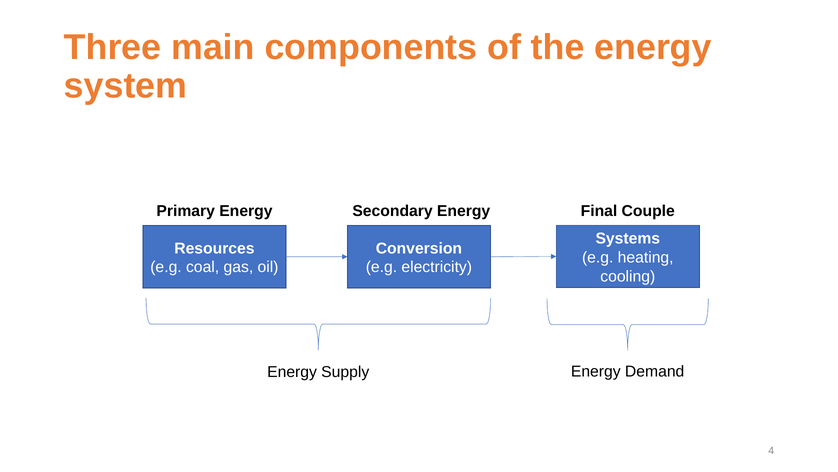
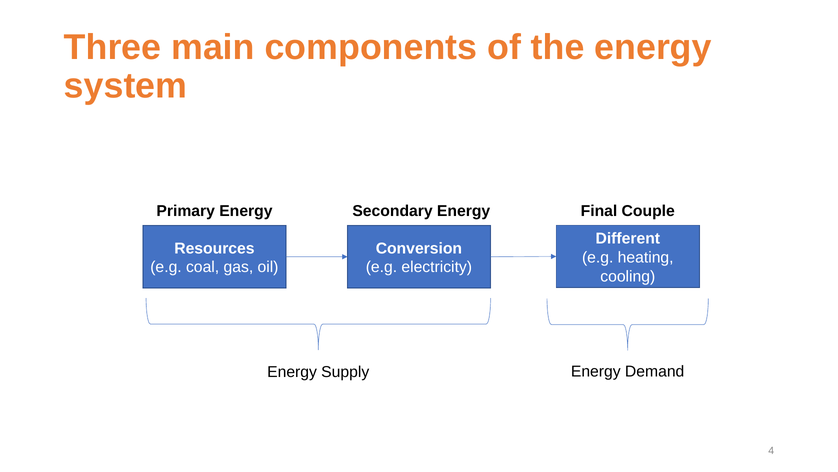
Systems: Systems -> Different
